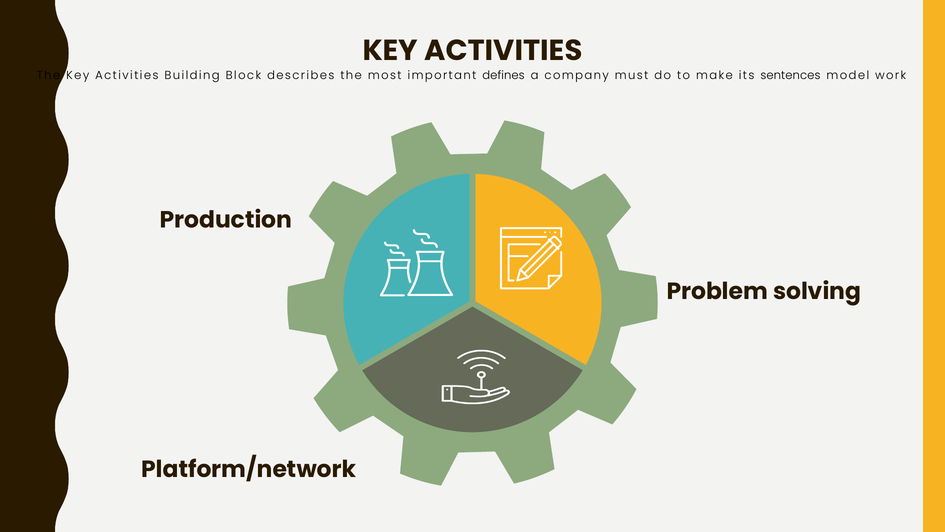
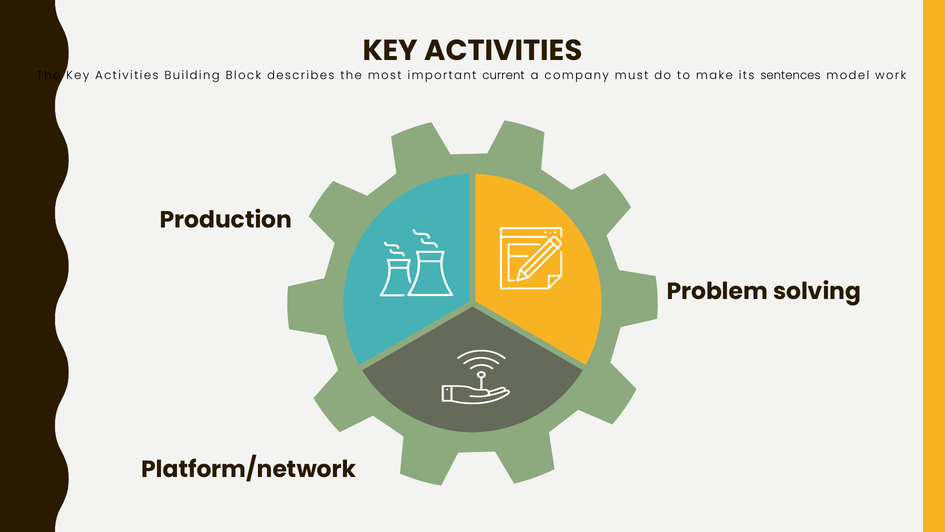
defines: defines -> current
